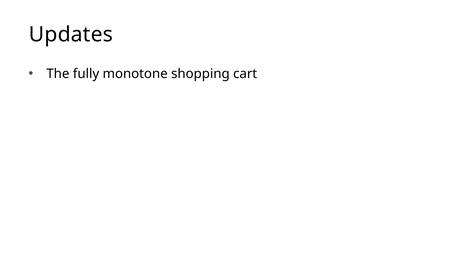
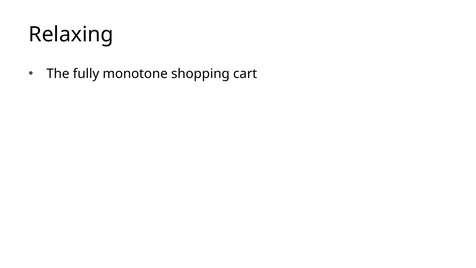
Updates: Updates -> Relaxing
